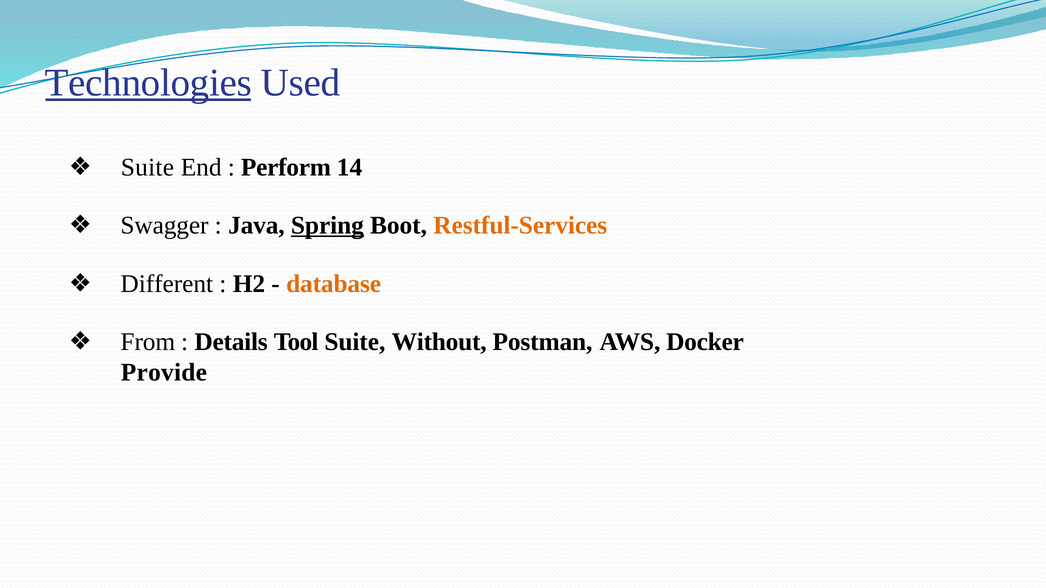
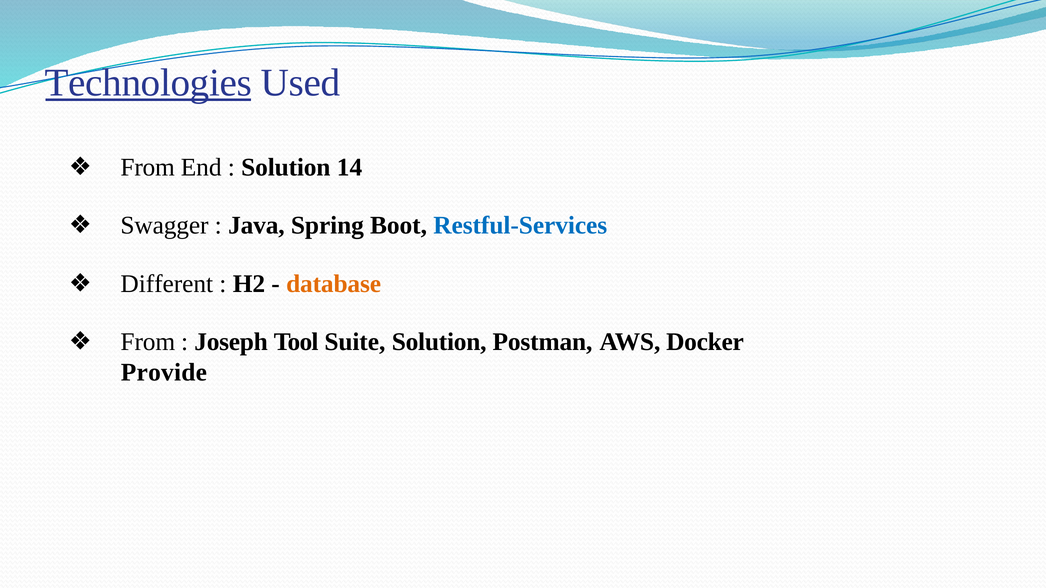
Suite at (147, 167): Suite -> From
Perform at (286, 167): Perform -> Solution
Spring underline: present -> none
Restful-Services colour: orange -> blue
Details: Details -> Joseph
Suite Without: Without -> Solution
